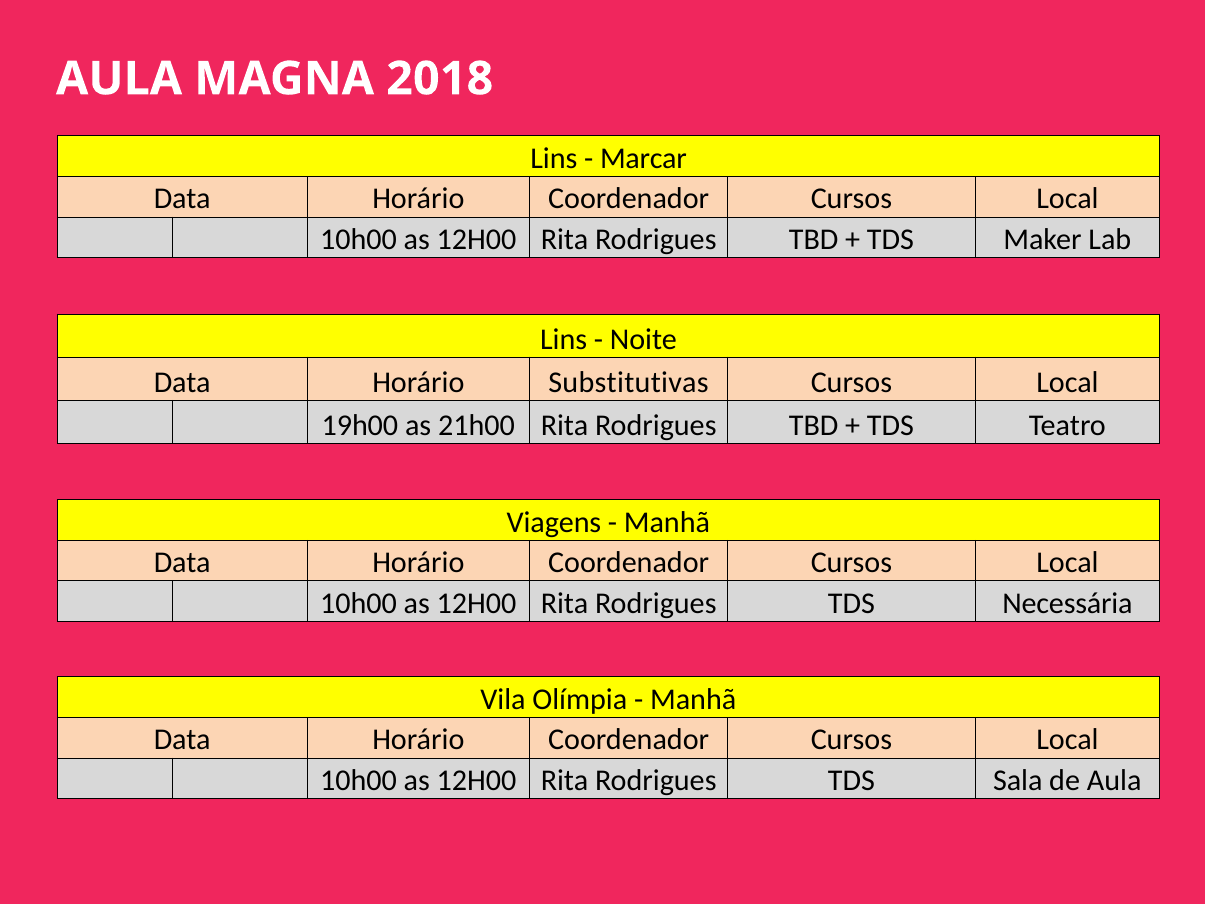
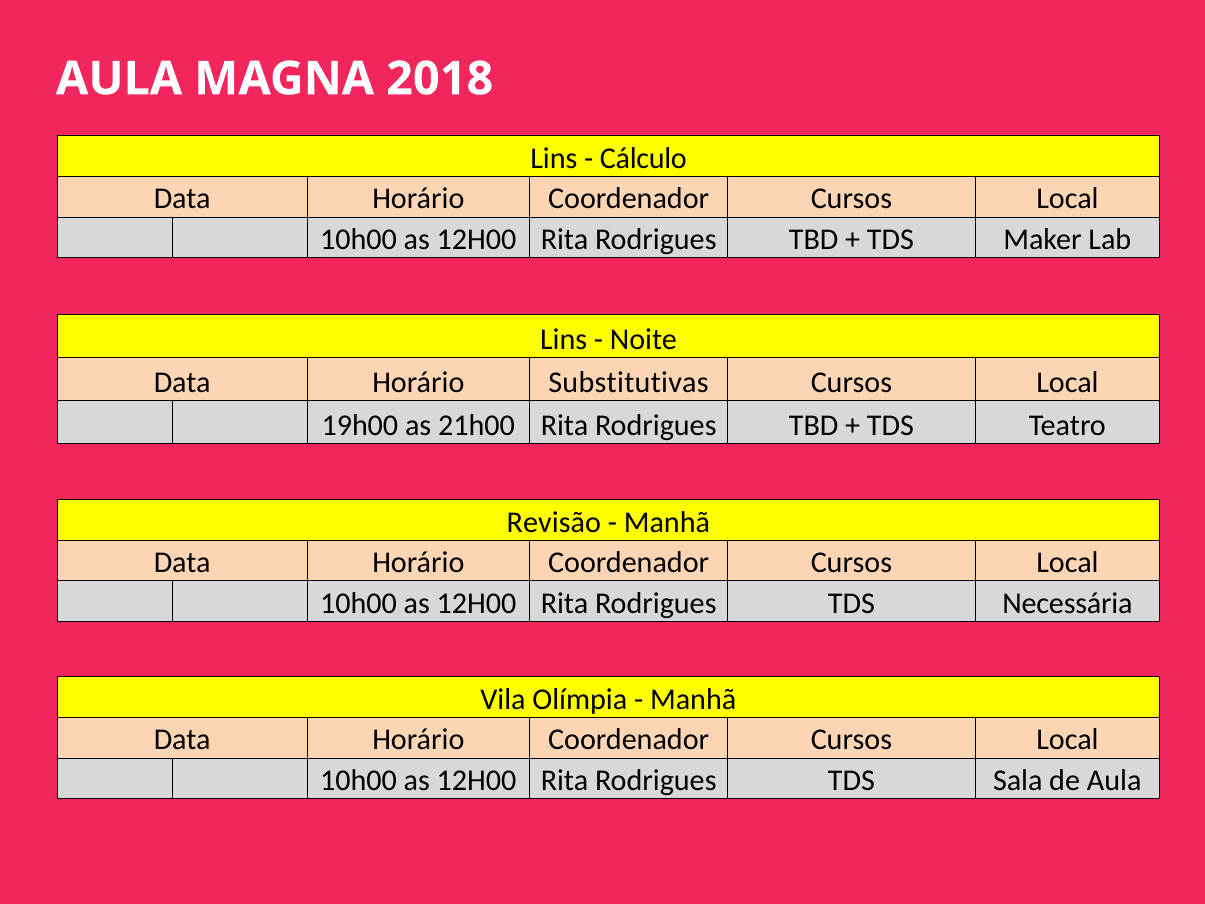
Marcar: Marcar -> Cálculo
Viagens: Viagens -> Revisão
